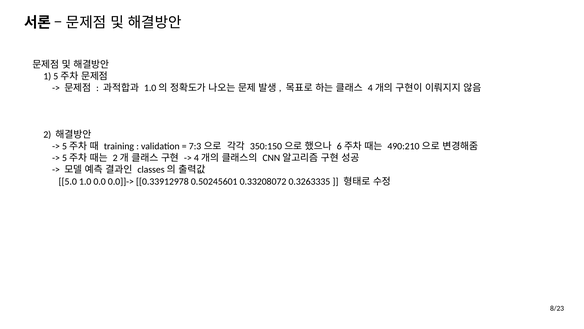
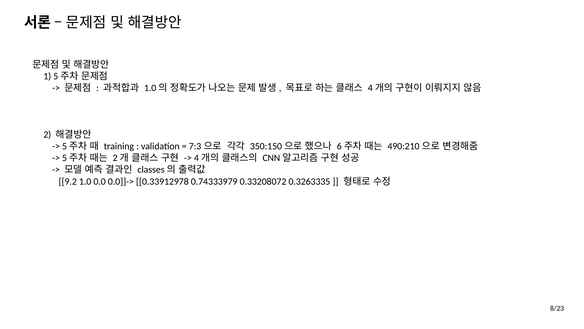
5.0: 5.0 -> 9.2
0.50245601: 0.50245601 -> 0.74333979
